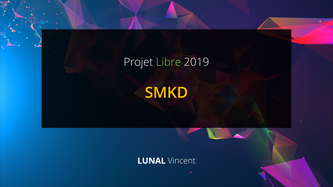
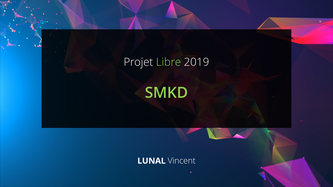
SMKD colour: yellow -> light green
